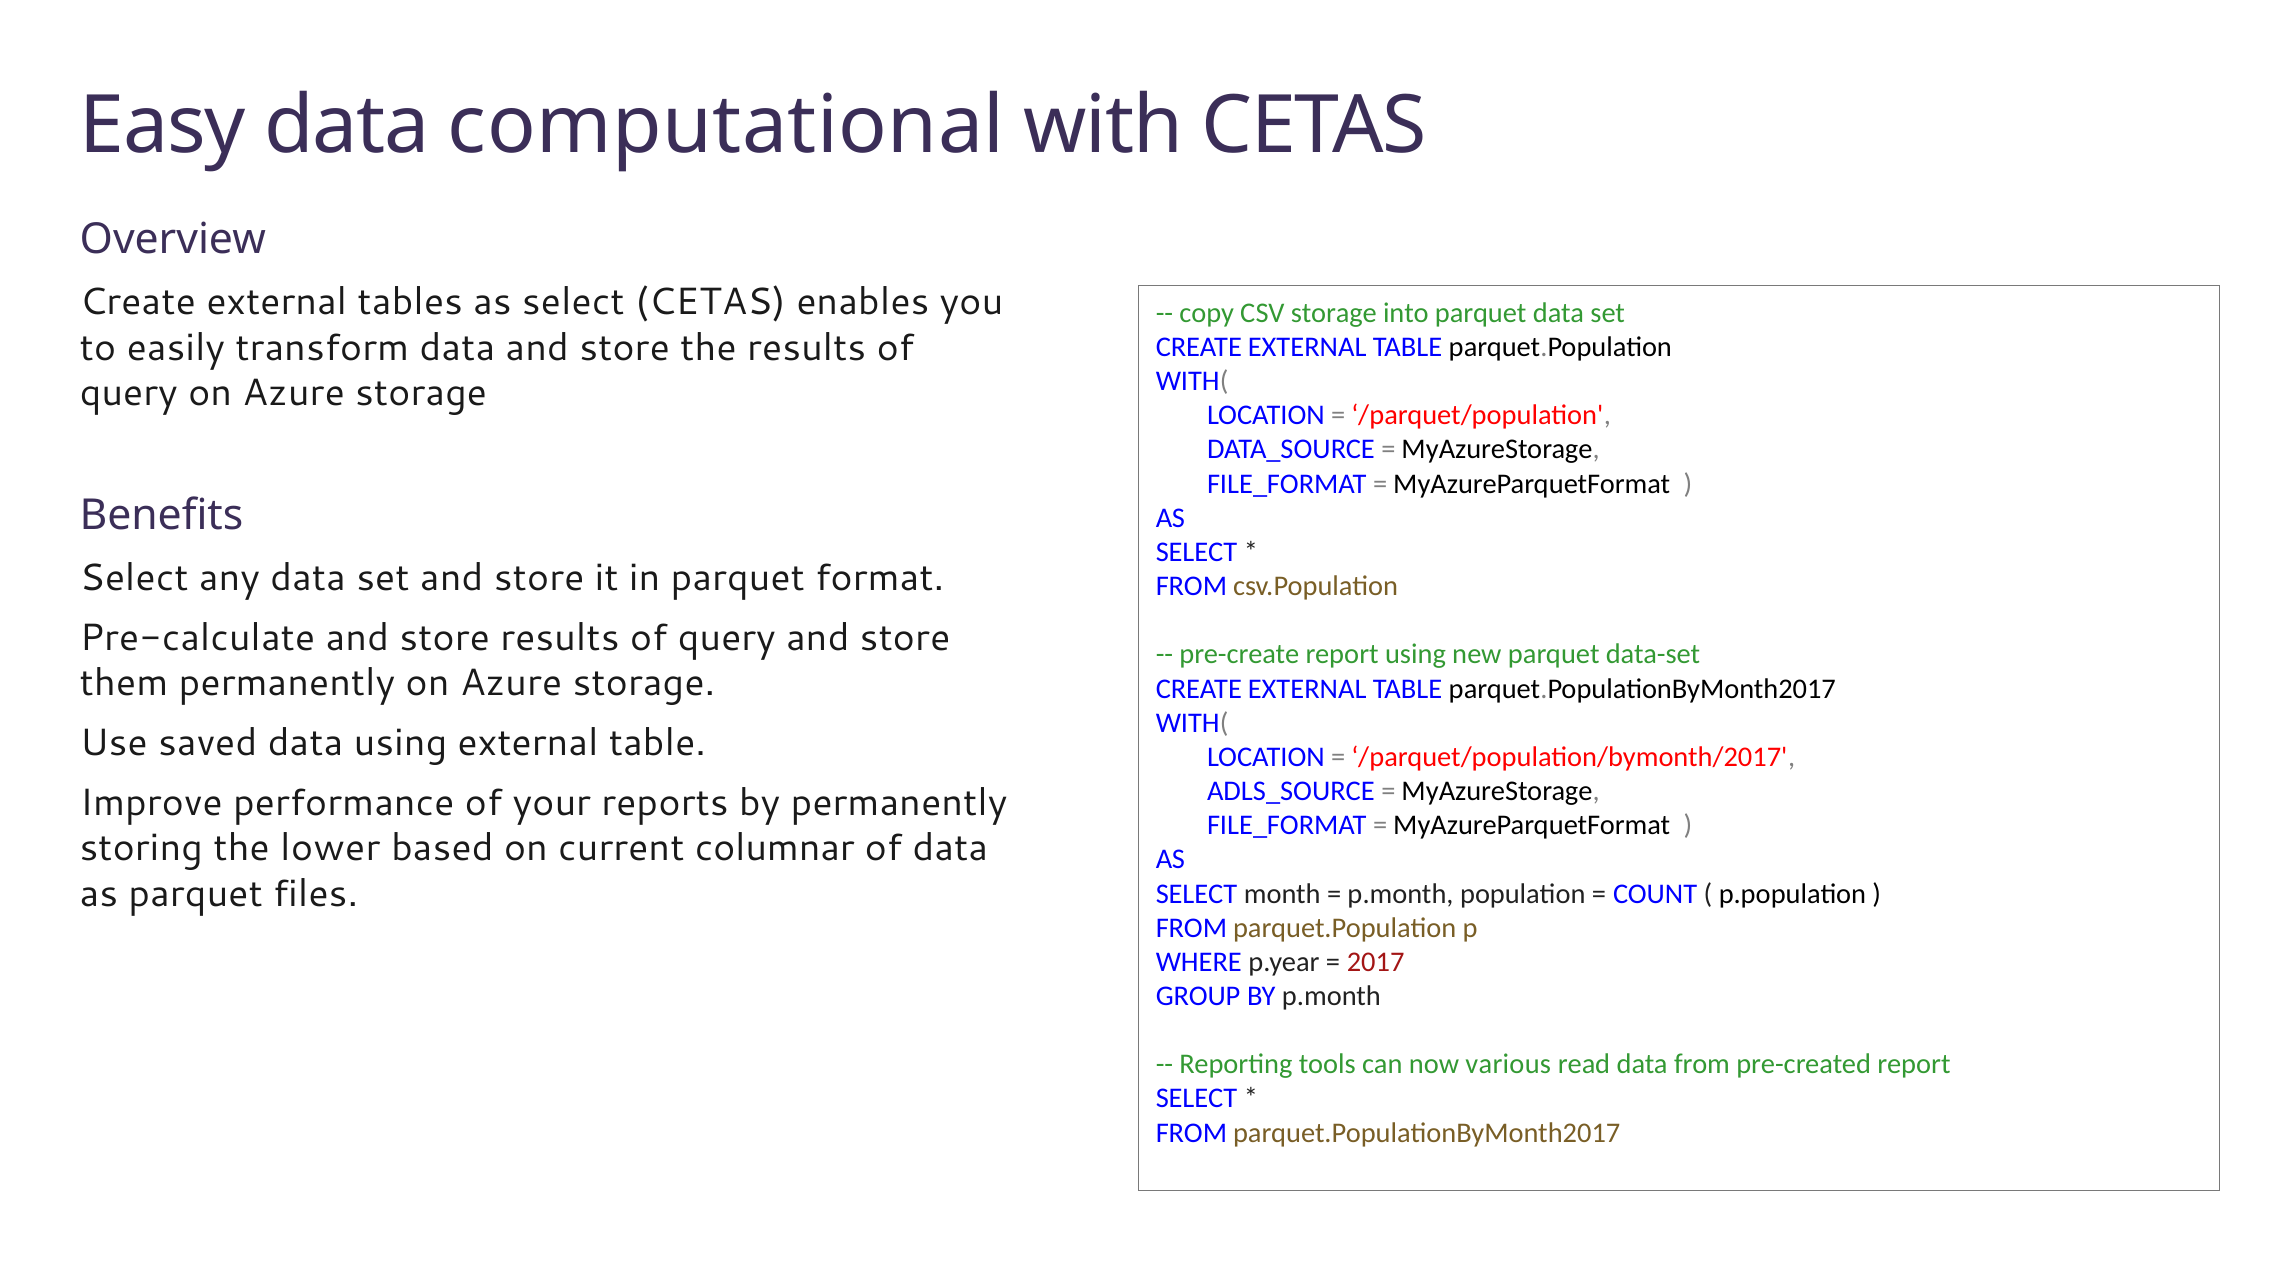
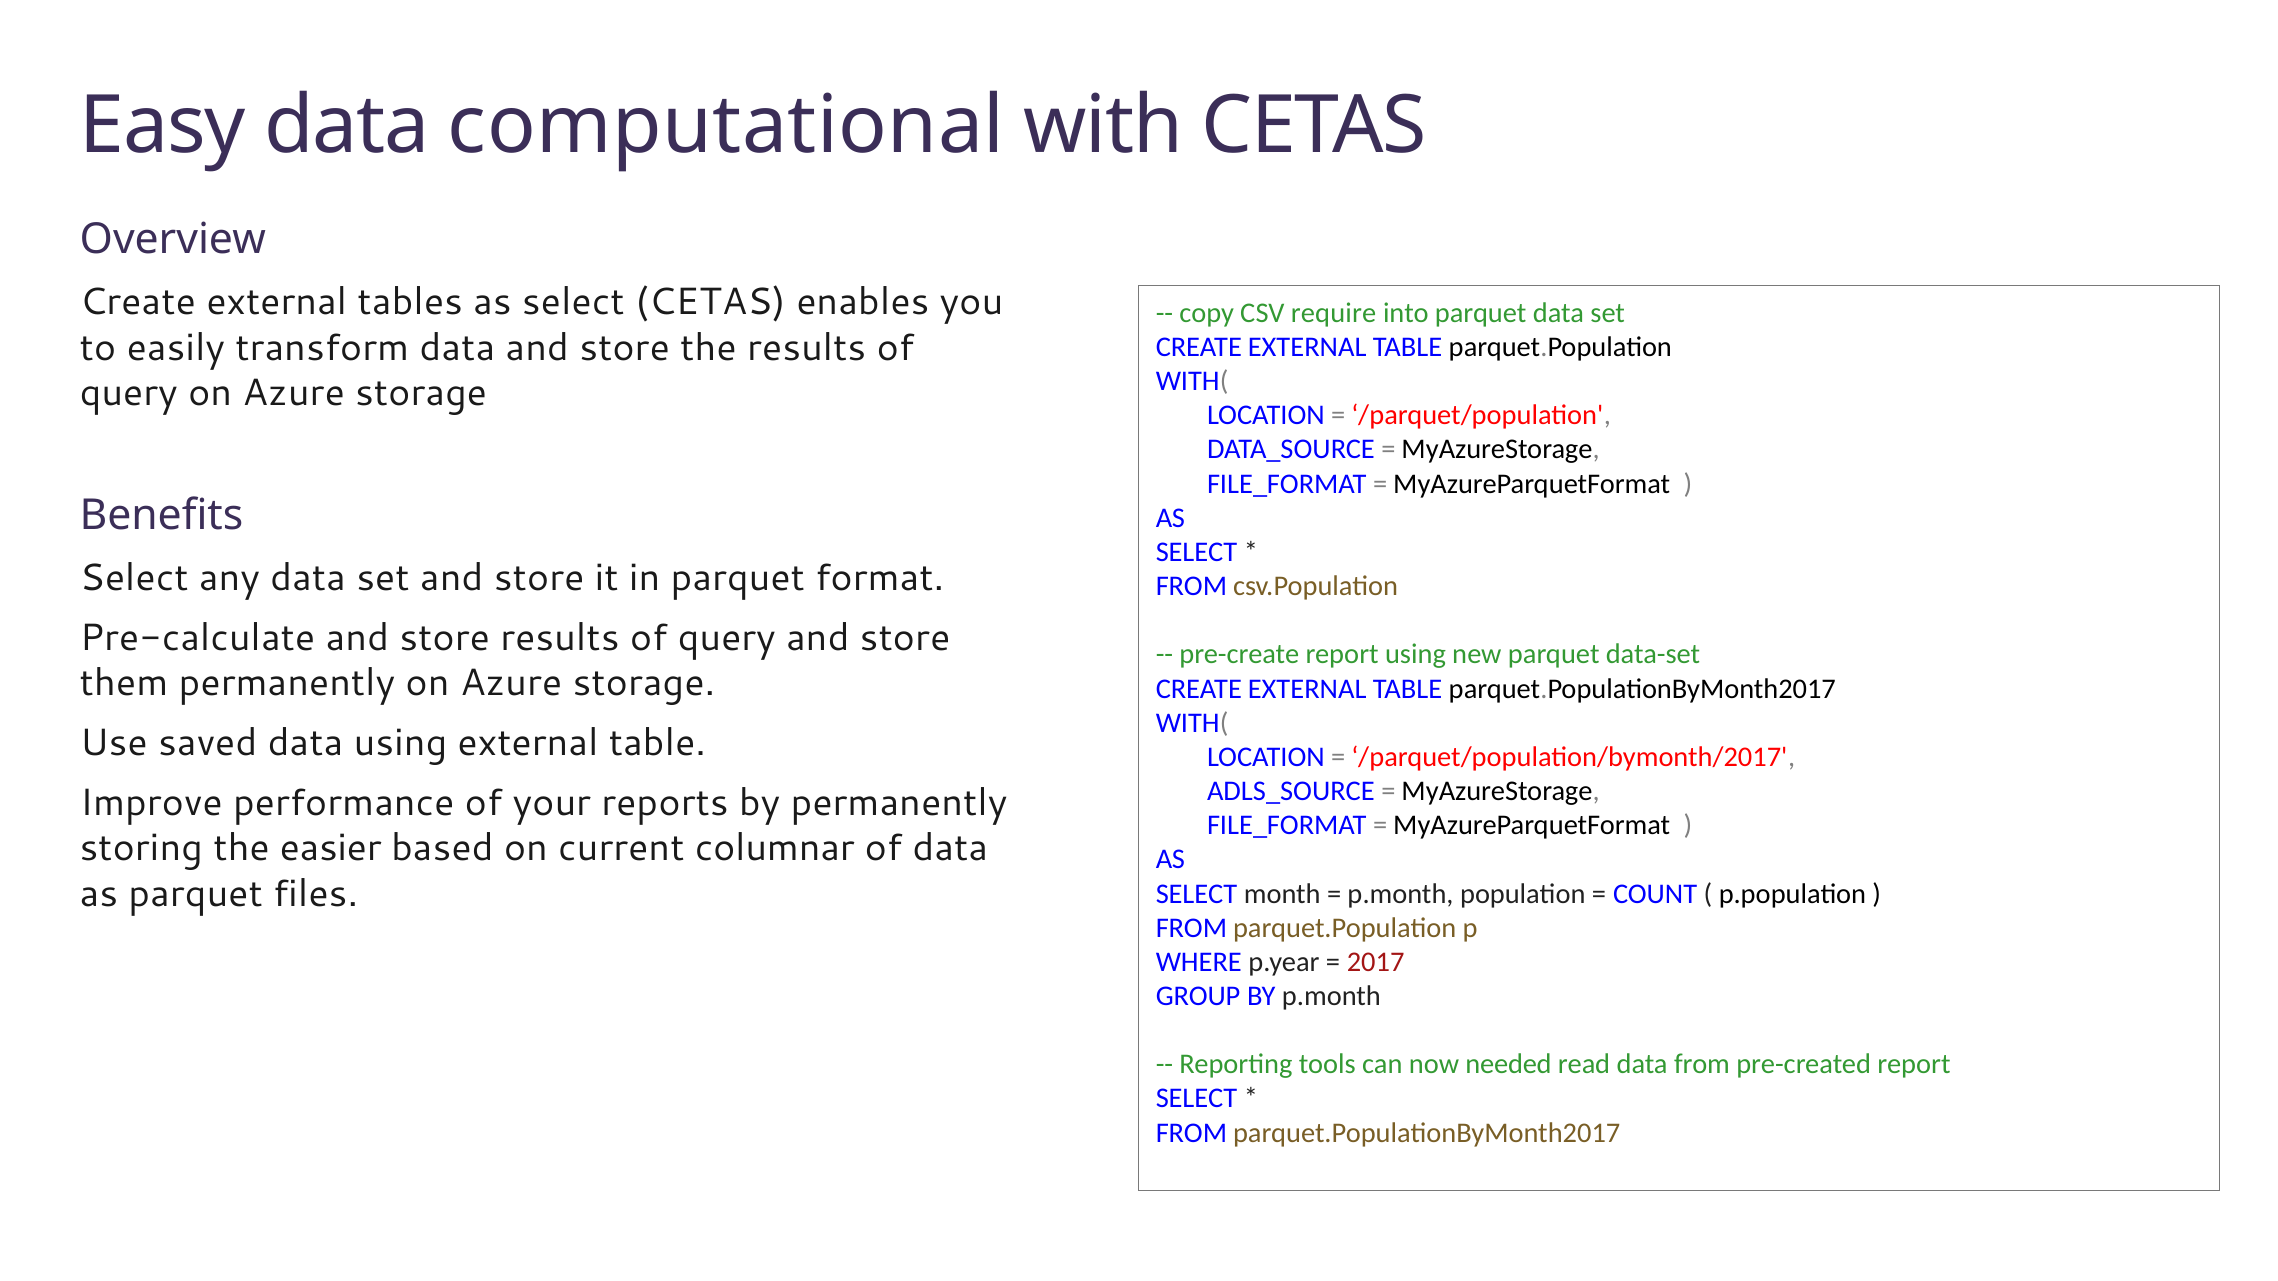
CSV storage: storage -> require
lower: lower -> easier
various: various -> needed
